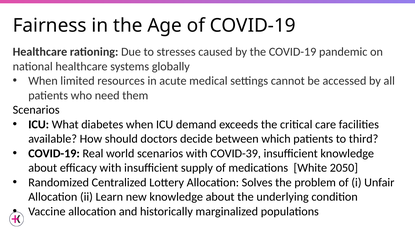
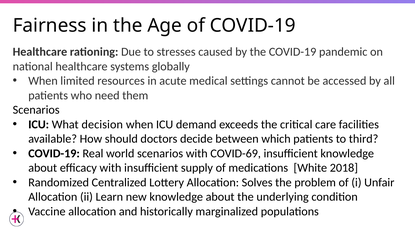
diabetes: diabetes -> decision
COVID-39: COVID-39 -> COVID-69
2050: 2050 -> 2018
